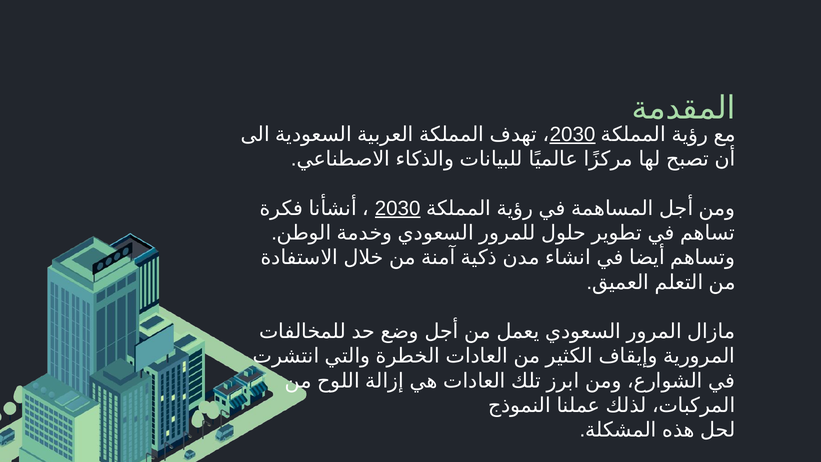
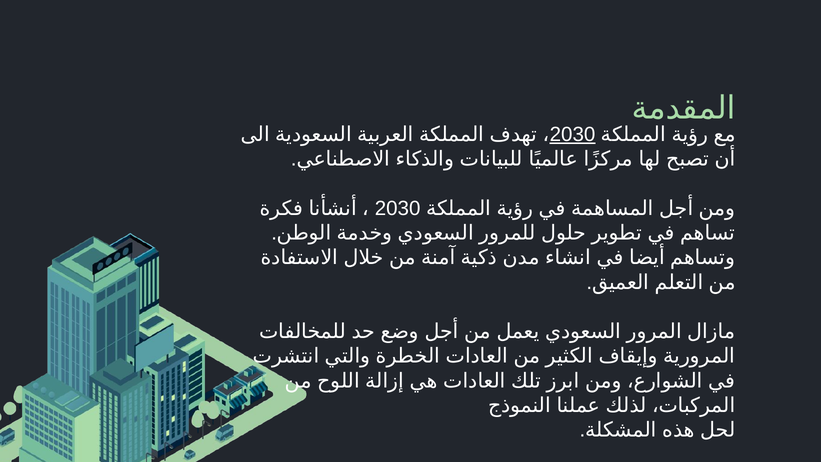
2030 at (398, 208) underline: present -> none
